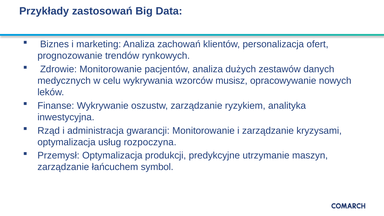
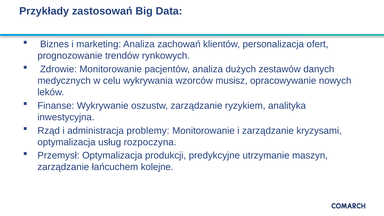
gwarancji: gwarancji -> problemy
symbol: symbol -> kolejne
